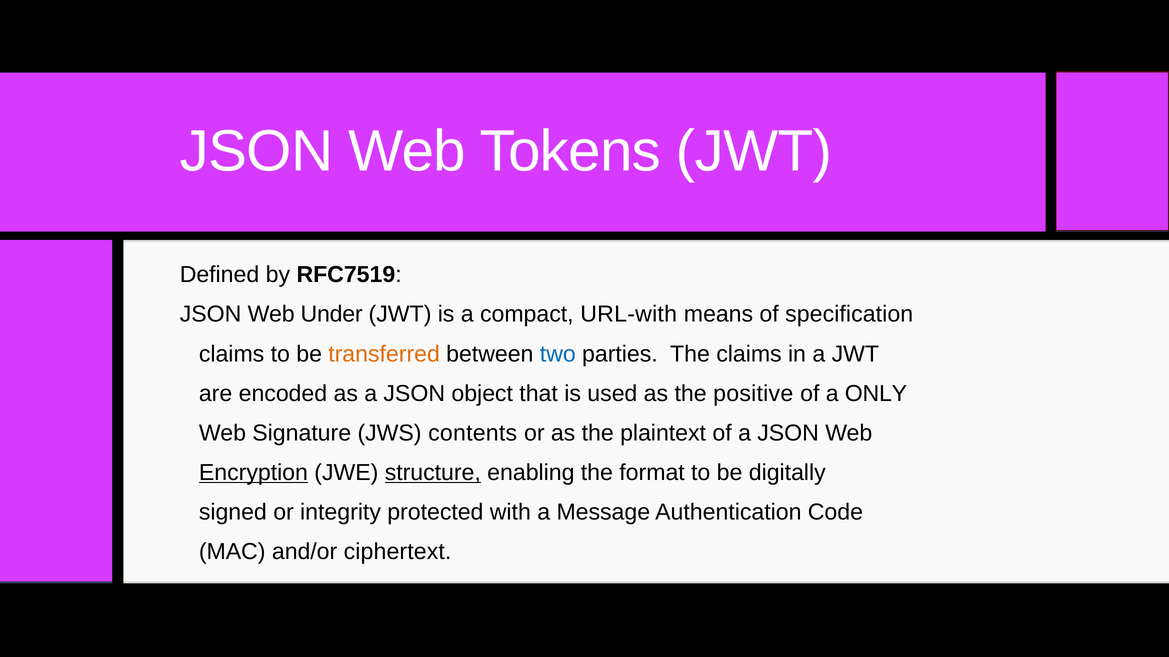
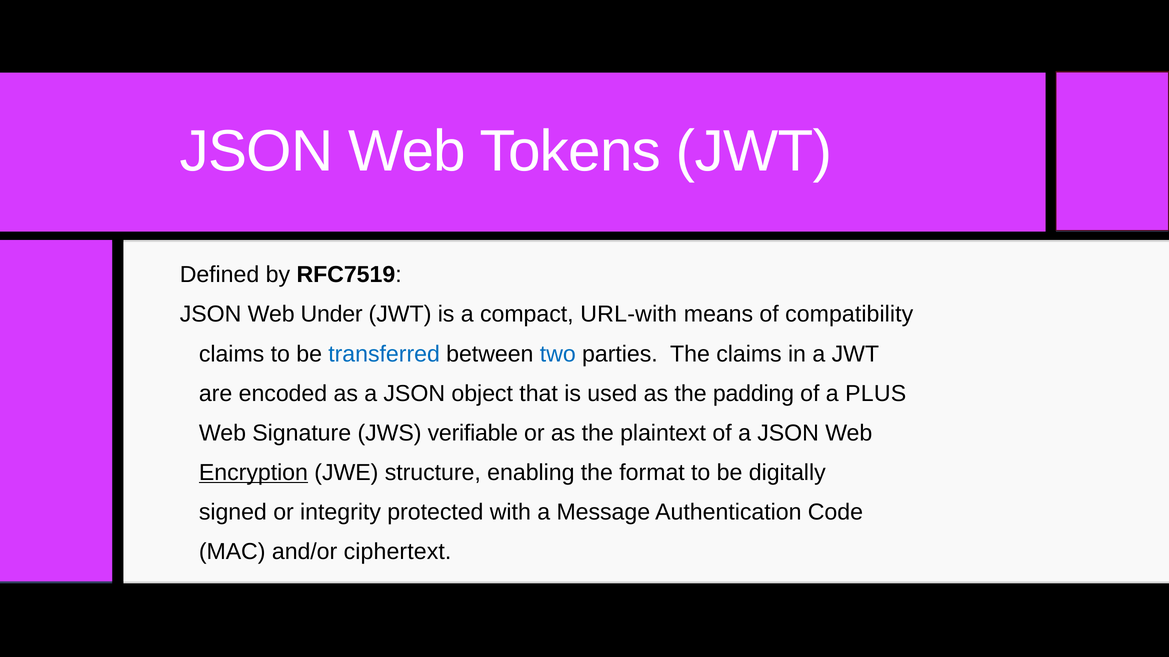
specification: specification -> compatibility
transferred colour: orange -> blue
positive: positive -> padding
ONLY: ONLY -> PLUS
contents: contents -> verifiable
structure underline: present -> none
